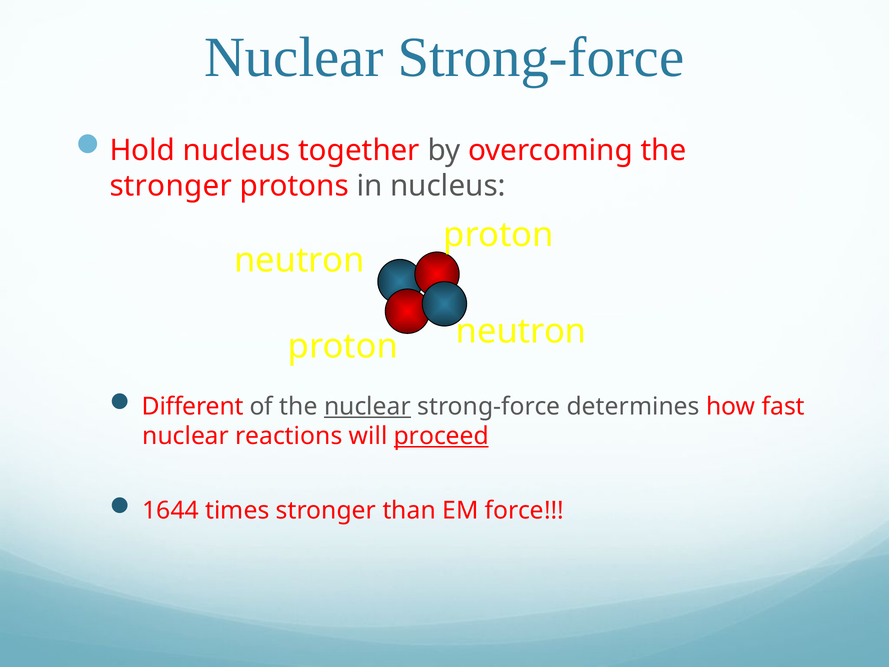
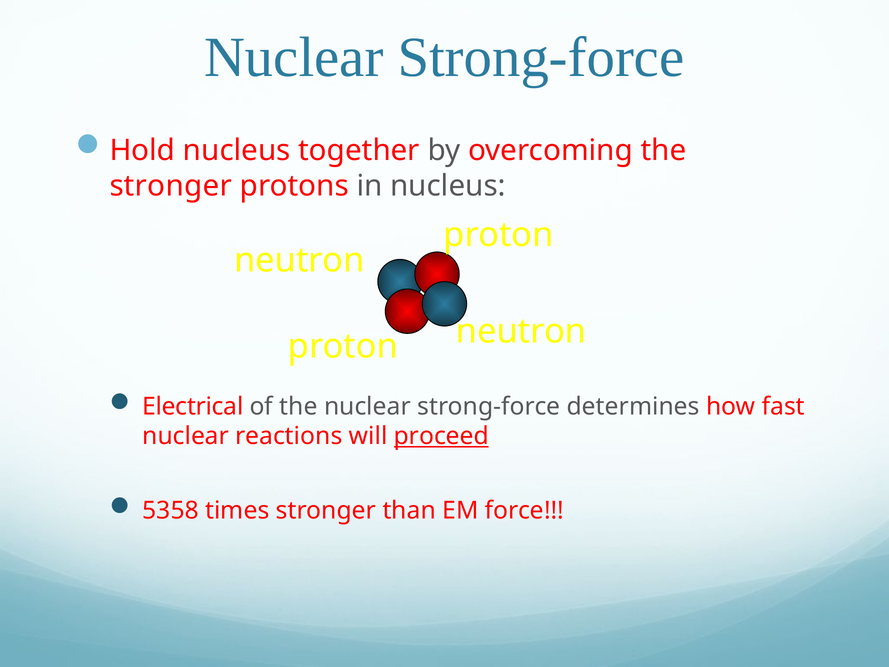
Different: Different -> Electrical
nuclear at (367, 406) underline: present -> none
1644: 1644 -> 5358
